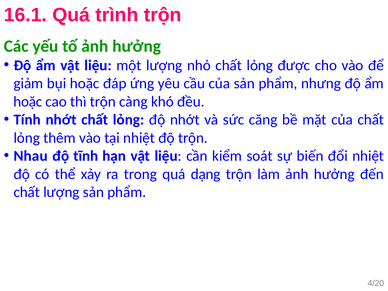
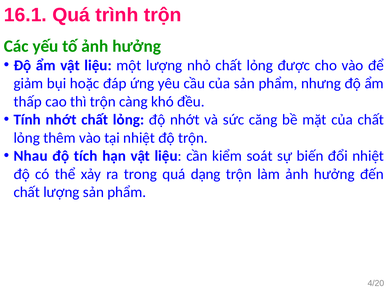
hoặc at (28, 102): hoặc -> thấp
tĩnh: tĩnh -> tích
